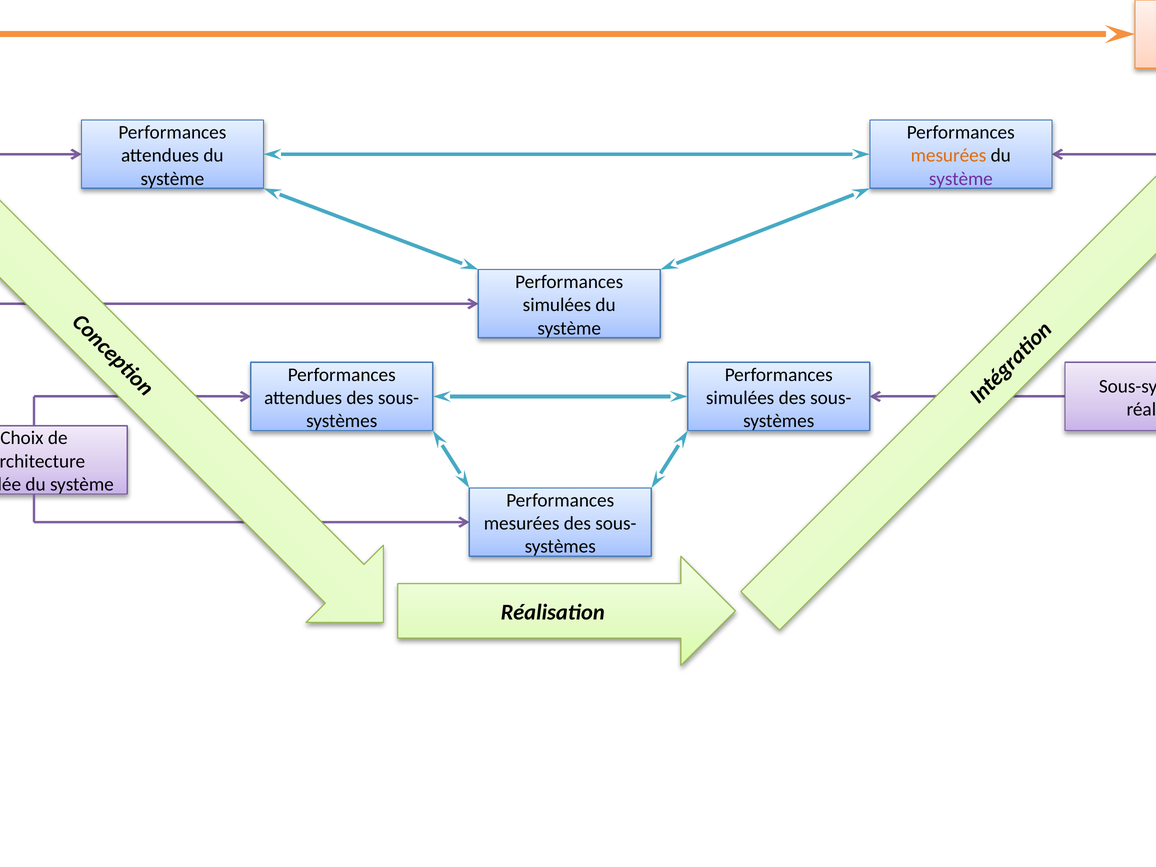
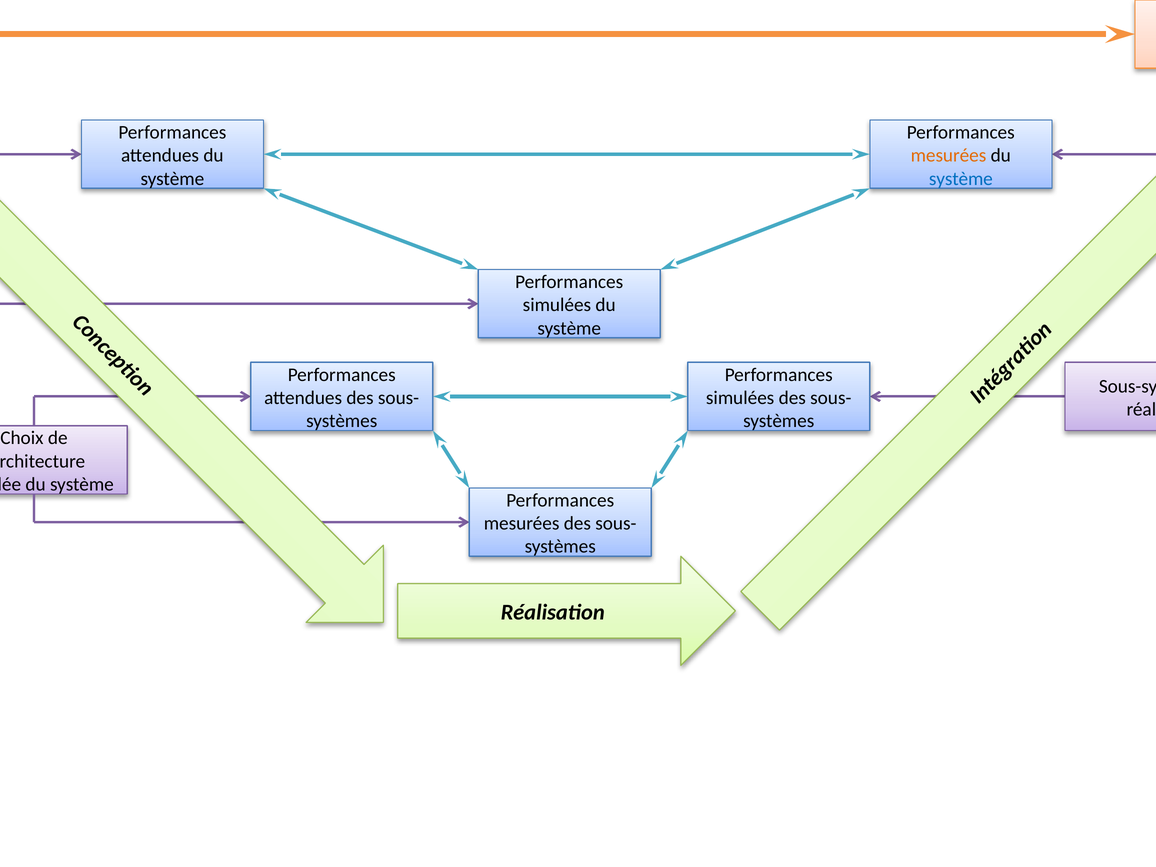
système at (961, 179) colour: purple -> blue
